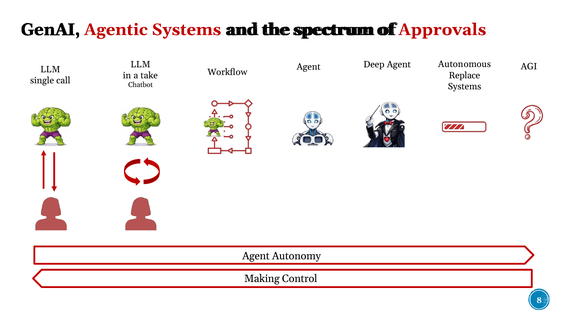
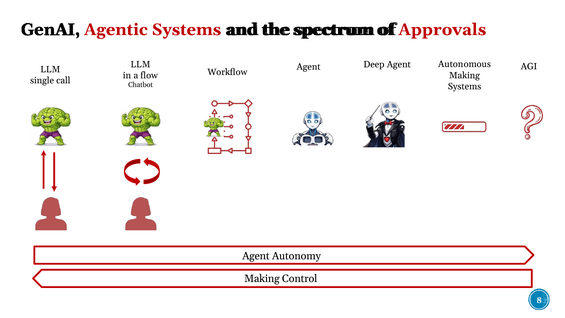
take: take -> flow
Replace at (465, 75): Replace -> Making
